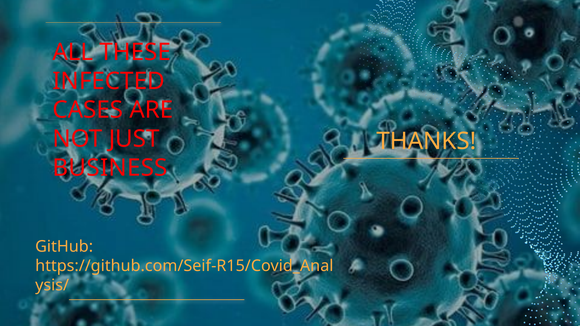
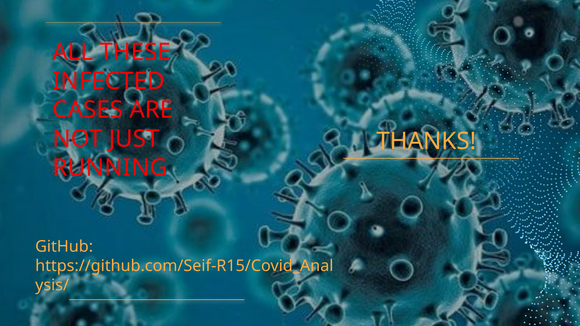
BUSINESS: BUSINESS -> RUNNING
